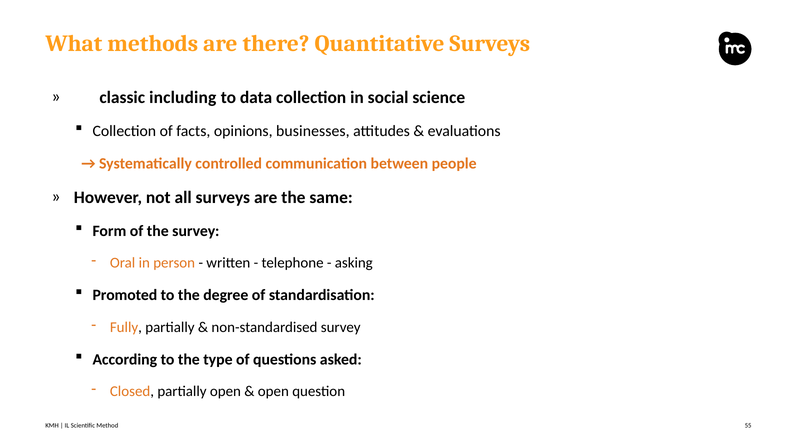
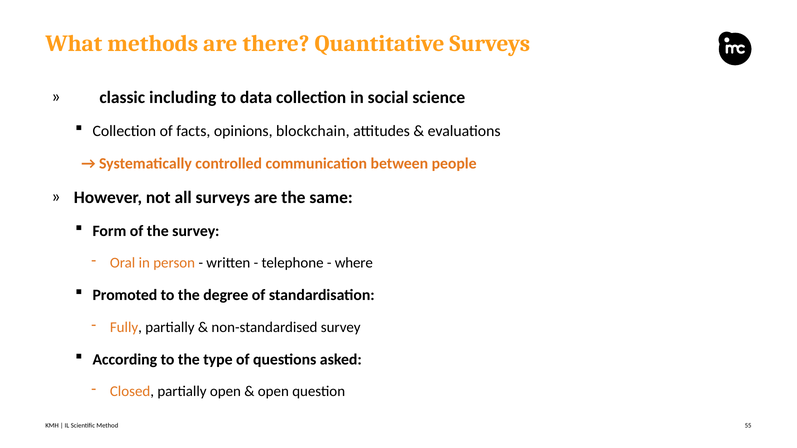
businesses: businesses -> blockchain
asking: asking -> where
